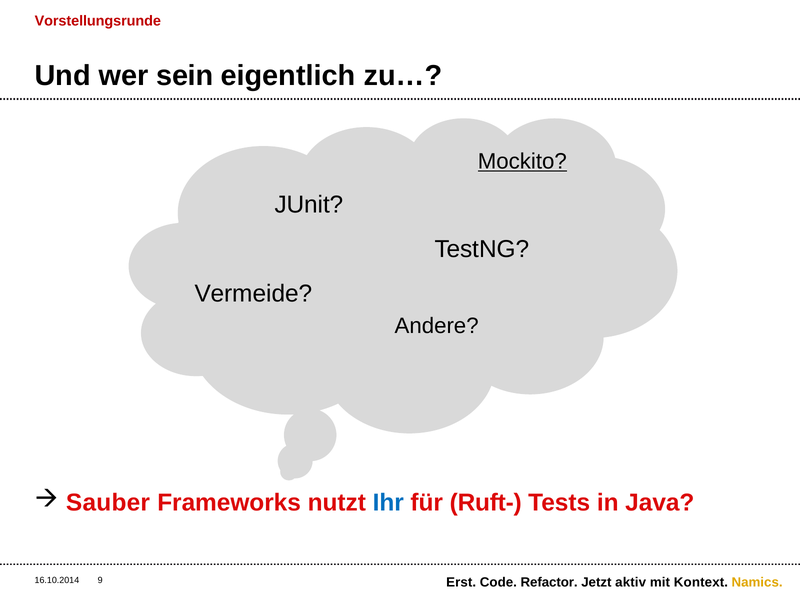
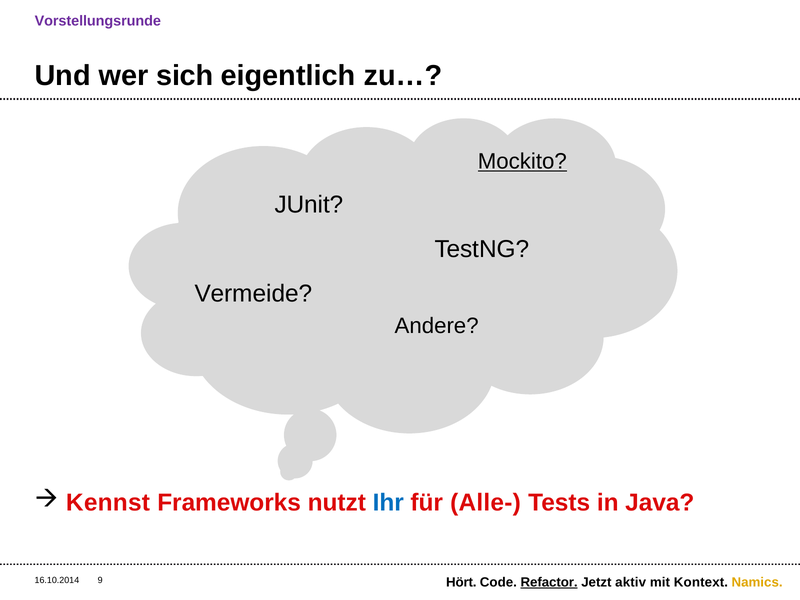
Vorstellungsrunde colour: red -> purple
sein: sein -> sich
Sauber: Sauber -> Kennst
Ruft-: Ruft- -> Alle-
Erst: Erst -> Hört
Refactor underline: none -> present
